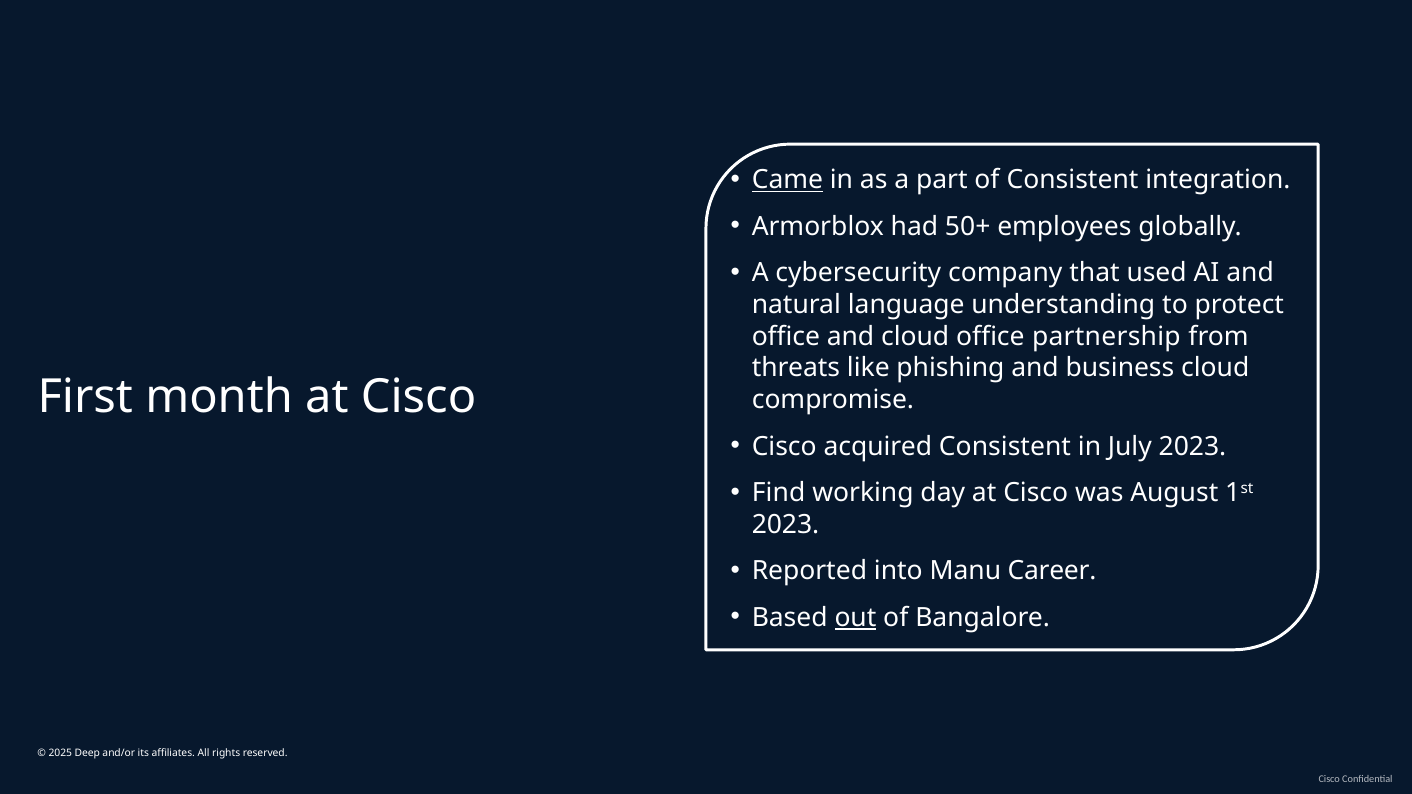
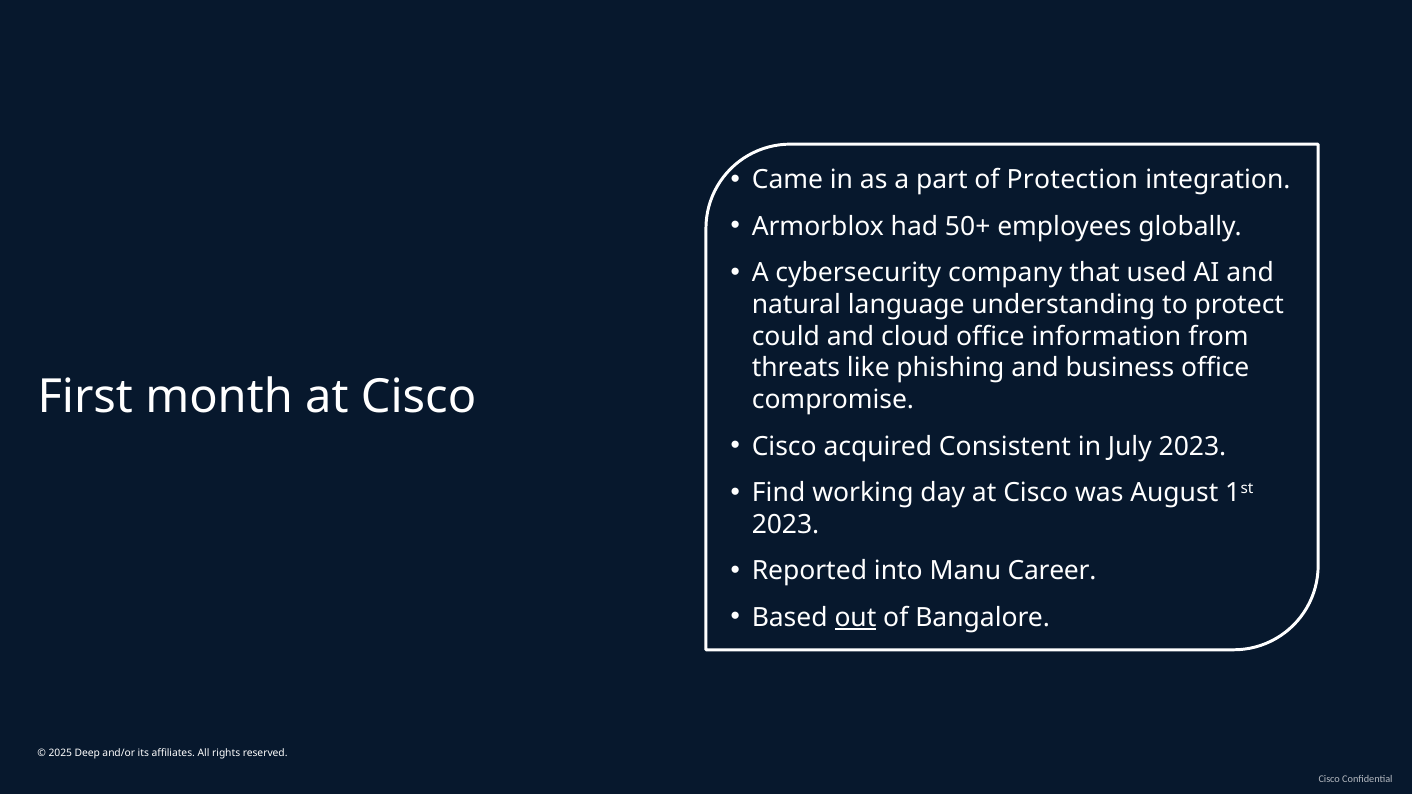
Came underline: present -> none
of Consistent: Consistent -> Protection
office at (786, 337): office -> could
partnership: partnership -> information
business cloud: cloud -> office
